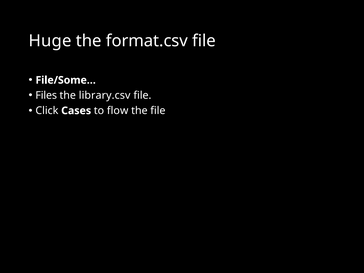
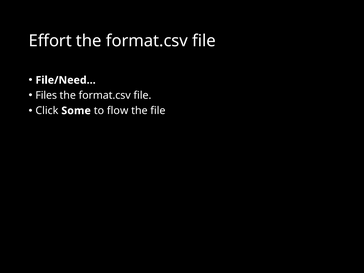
Huge: Huge -> Effort
File/Some…: File/Some… -> File/Need…
library.csv at (105, 95): library.csv -> format.csv
Cases: Cases -> Some
